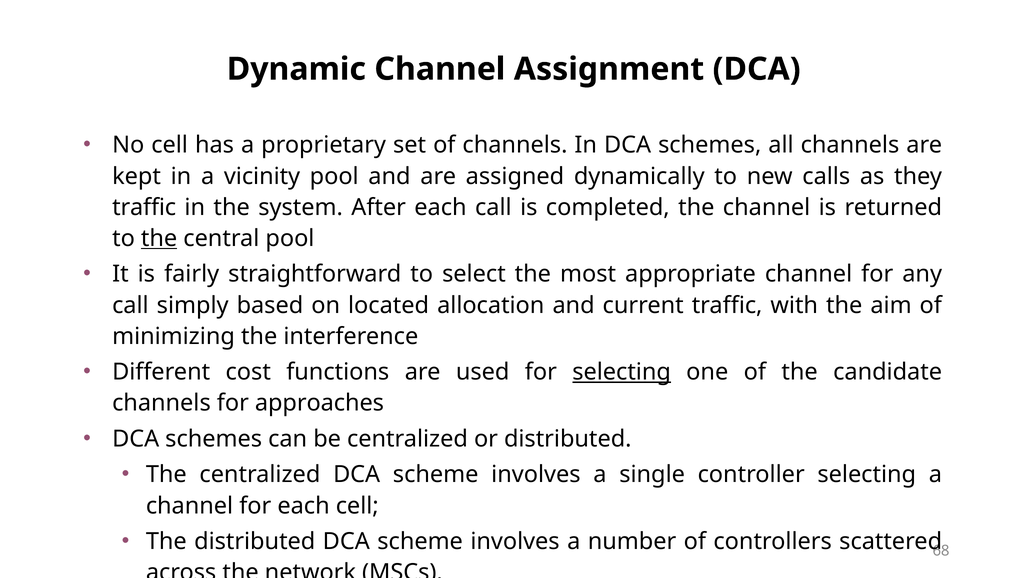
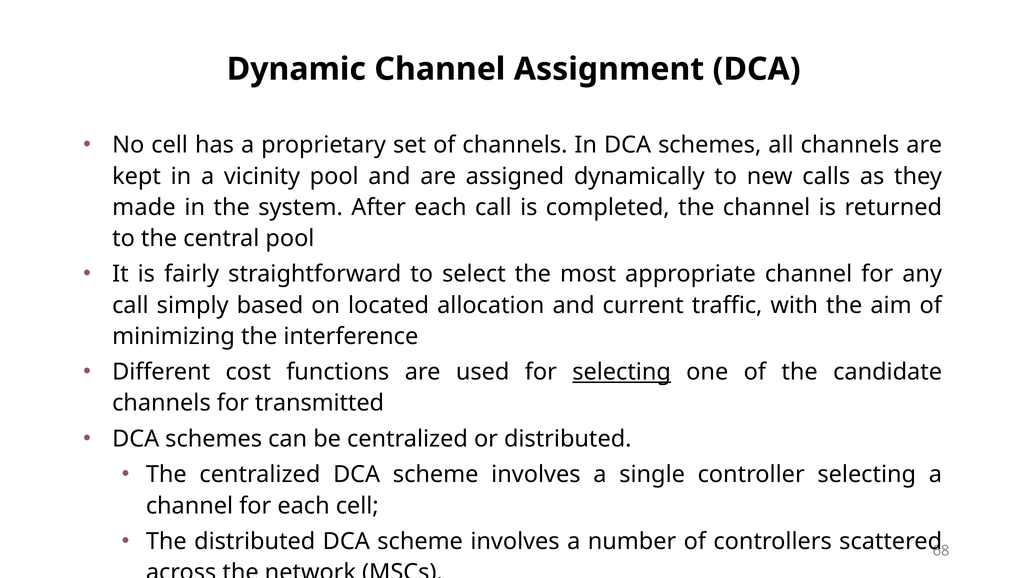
traffic at (144, 207): traffic -> made
the at (159, 239) underline: present -> none
approaches: approaches -> transmitted
